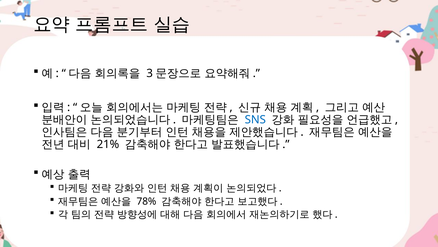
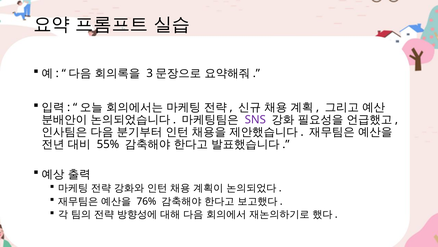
SNS colour: blue -> purple
21%: 21% -> 55%
78%: 78% -> 76%
